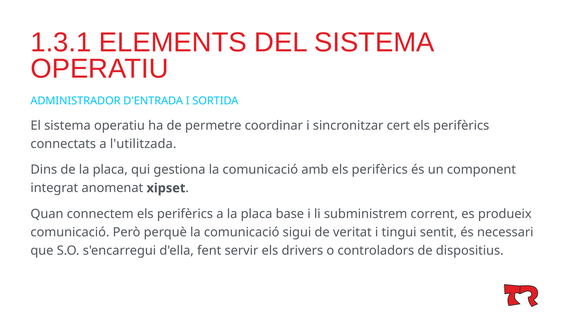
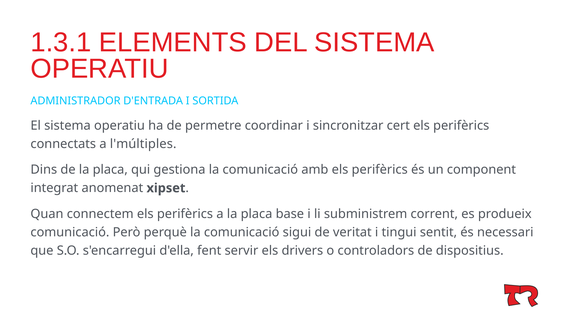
l'utilitzada: l'utilitzada -> l'múltiples
